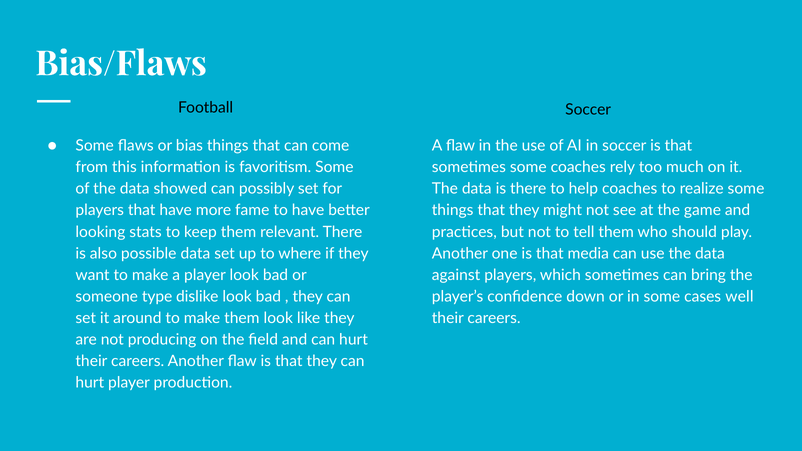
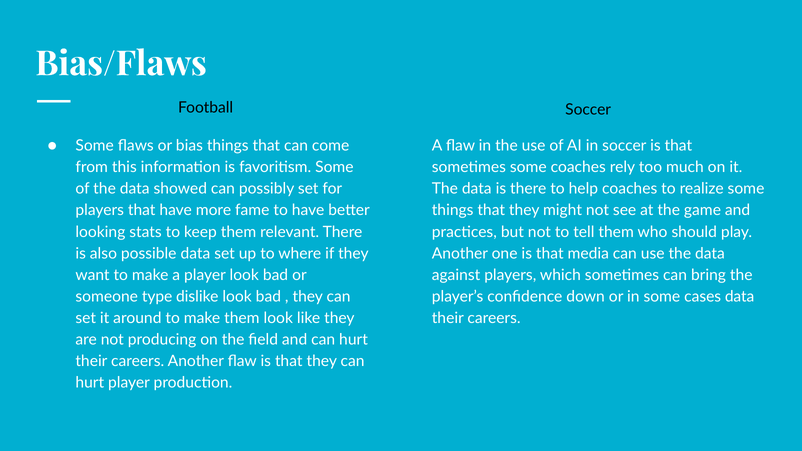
cases well: well -> data
